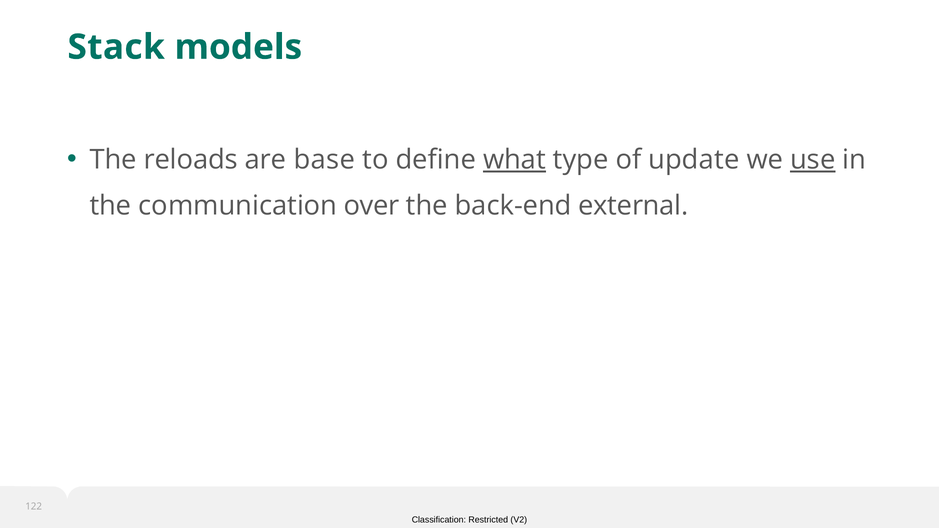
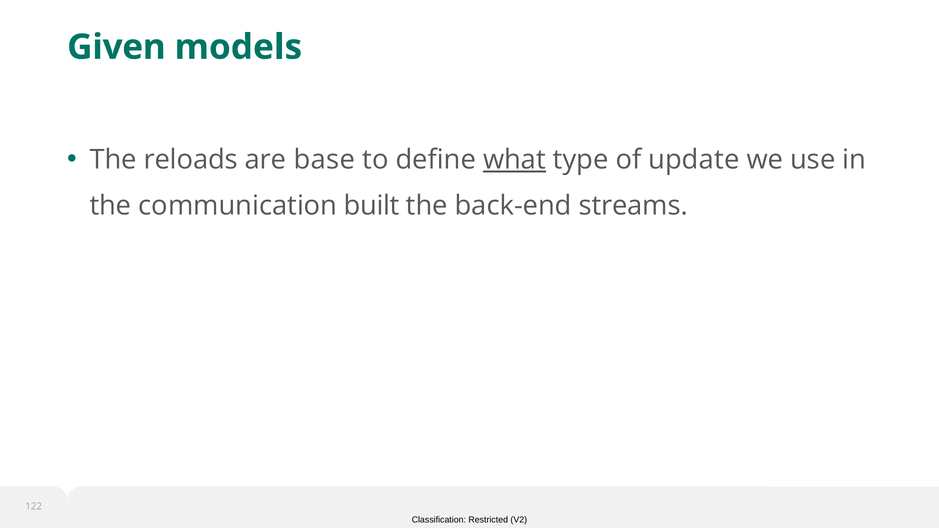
Stack: Stack -> Given
use underline: present -> none
over: over -> built
external: external -> streams
